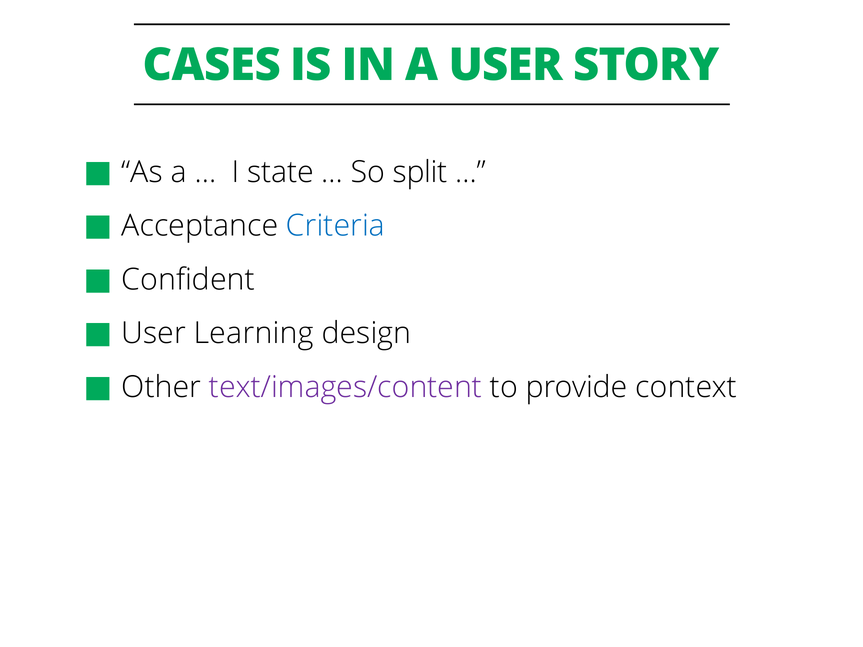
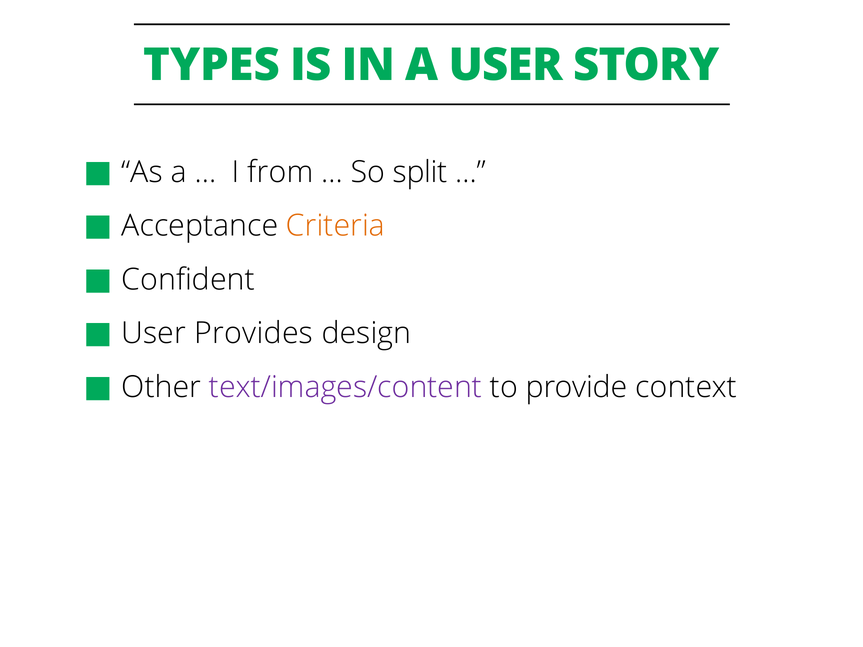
CASES: CASES -> TYPES
state: state -> from
Criteria colour: blue -> orange
Learning: Learning -> Provides
